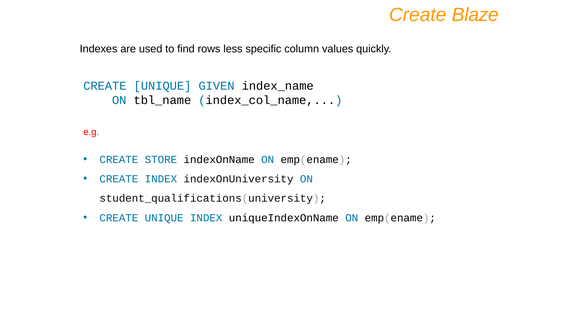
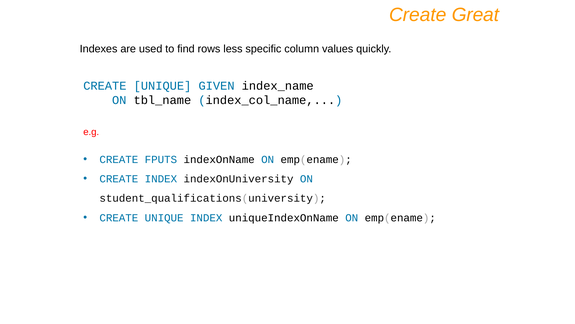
Blaze: Blaze -> Great
STORE: STORE -> FPUTS
